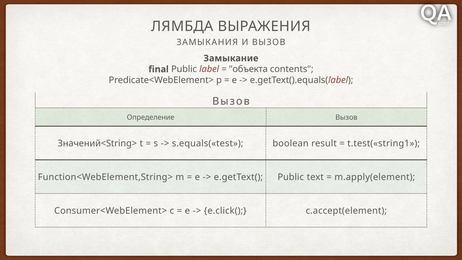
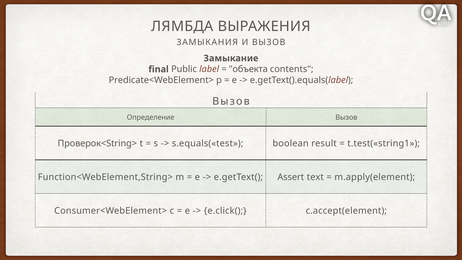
Значений<String>: Значений<String> -> Проверок<String>
e.getText( Public: Public -> Assert
